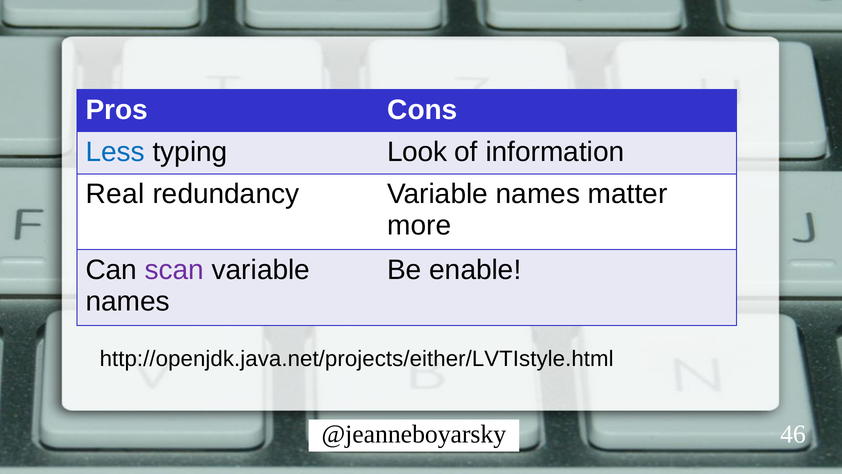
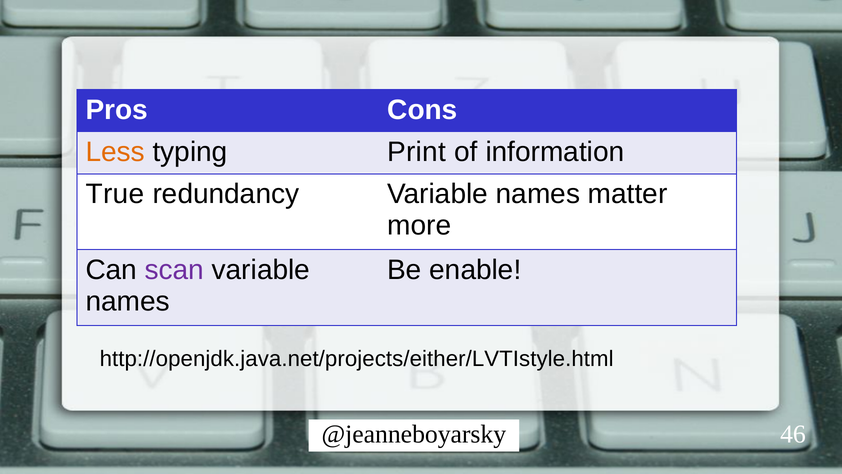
Less colour: blue -> orange
Look: Look -> Print
Real: Real -> True
